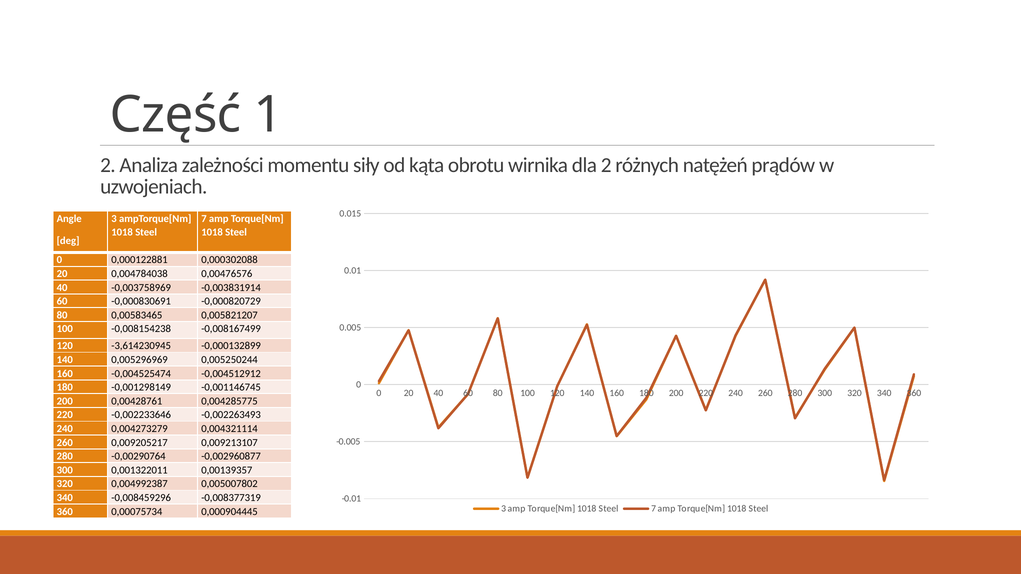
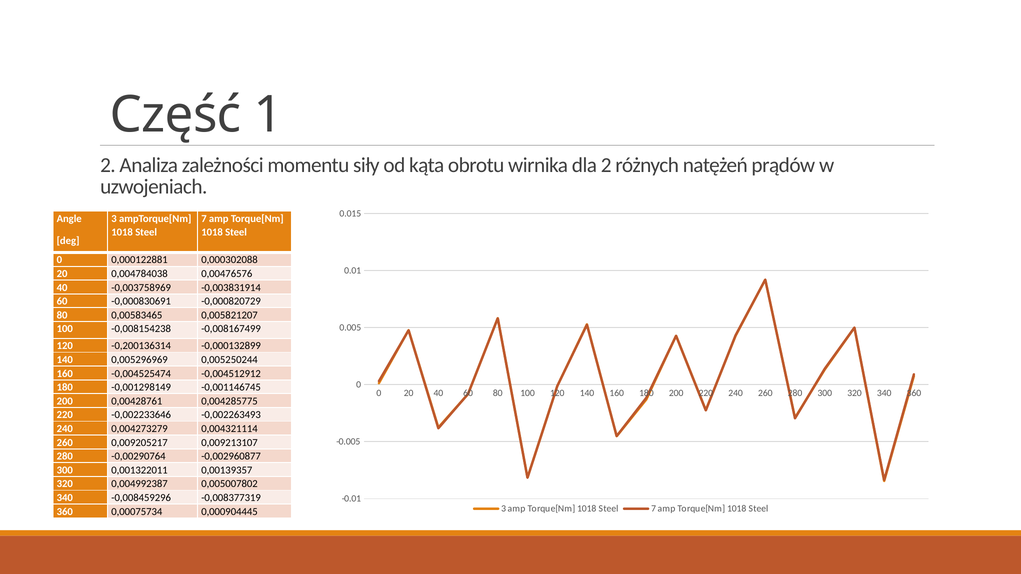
-3,614230945: -3,614230945 -> -0,200136314
